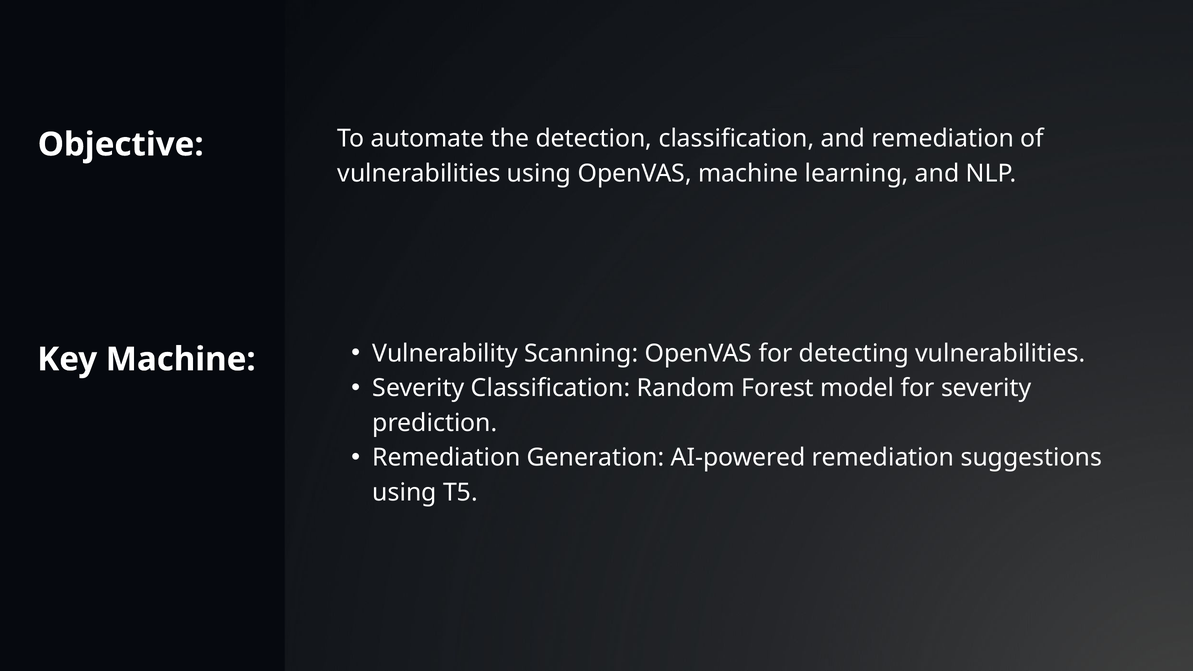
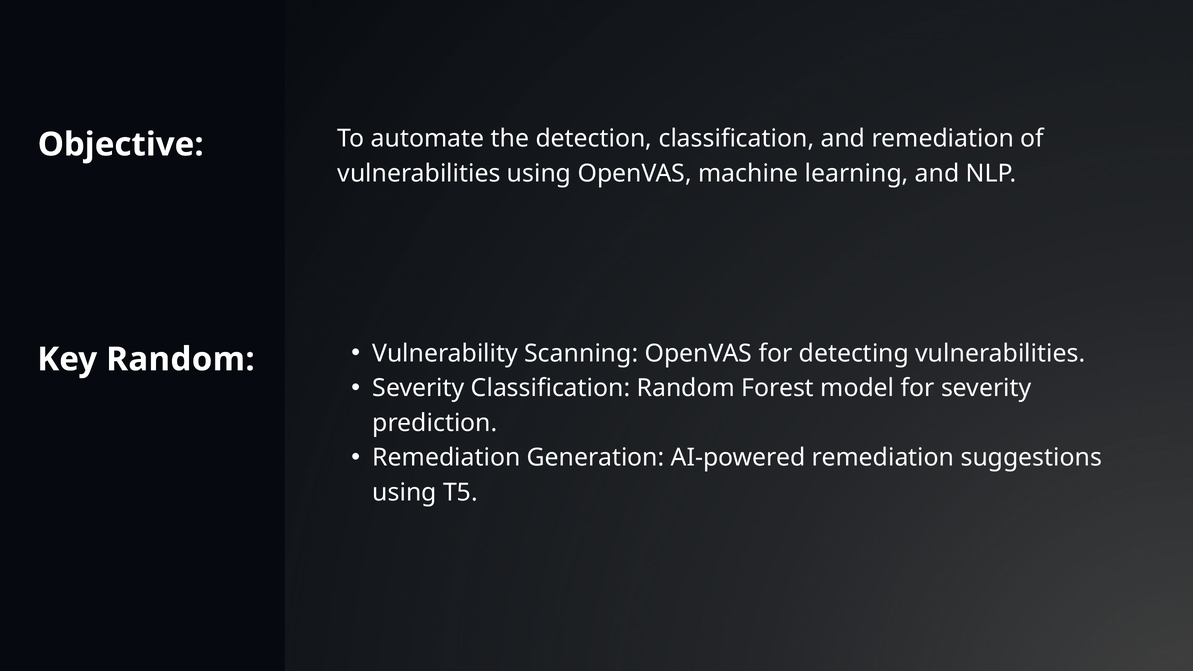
Key Machine: Machine -> Random
